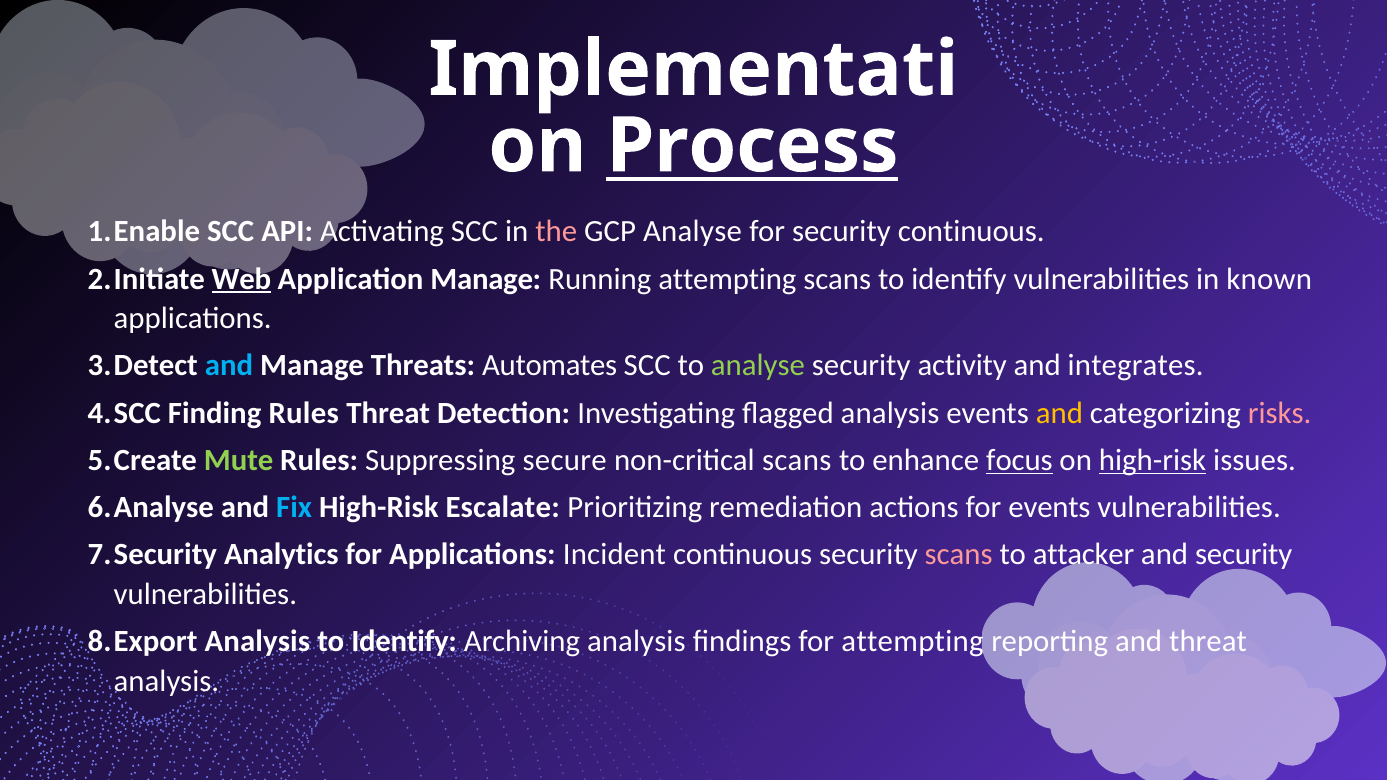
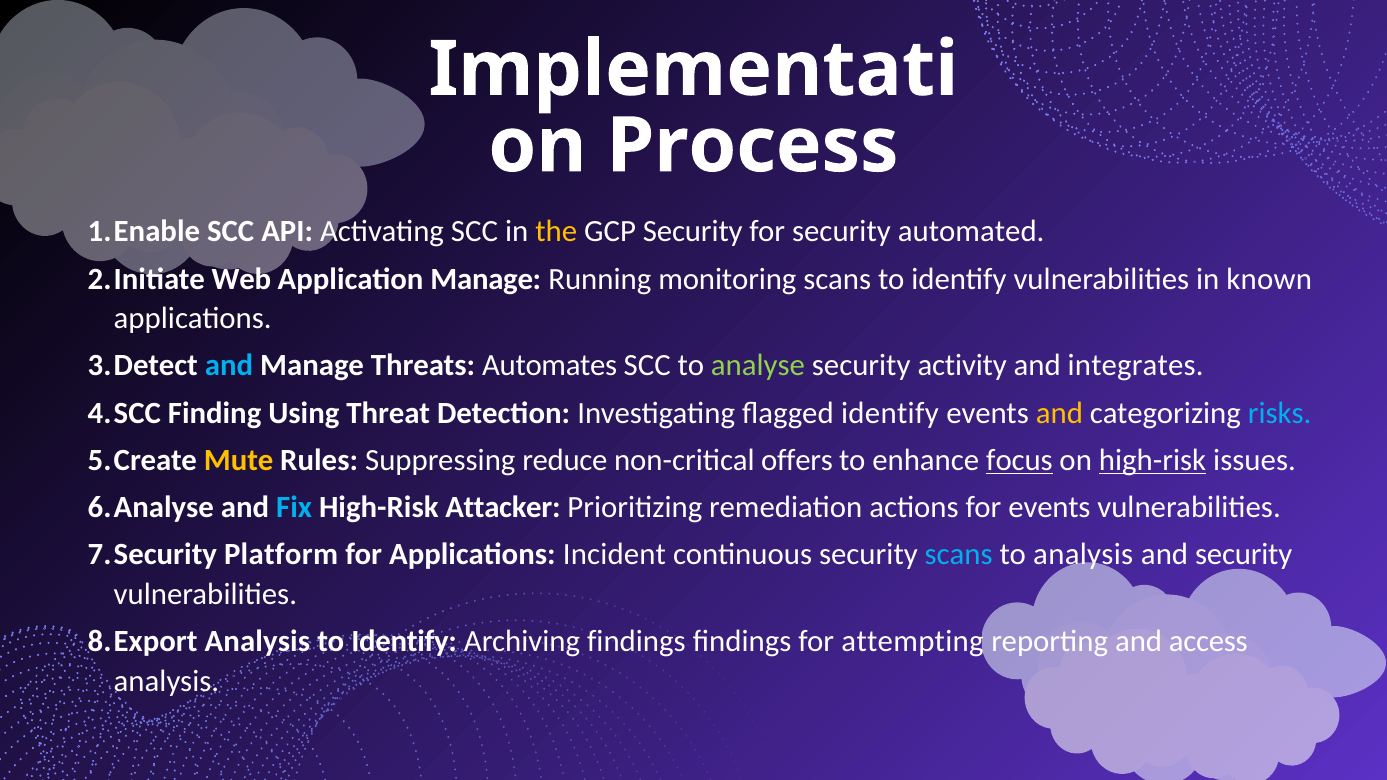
Process underline: present -> none
the colour: pink -> yellow
GCP Analyse: Analyse -> Security
security continuous: continuous -> automated
Web underline: present -> none
Running attempting: attempting -> monitoring
Finding Rules: Rules -> Using
flagged analysis: analysis -> identify
risks colour: pink -> light blue
Mute colour: light green -> yellow
secure: secure -> reduce
non-critical scans: scans -> offers
Escalate: Escalate -> Attacker
Analytics: Analytics -> Platform
scans at (959, 555) colour: pink -> light blue
to attacker: attacker -> analysis
Archiving analysis: analysis -> findings
and threat: threat -> access
